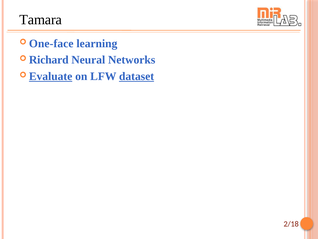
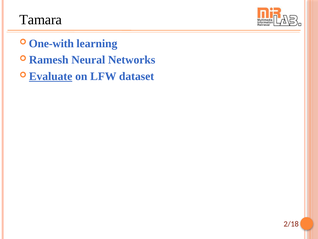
One-face: One-face -> One-with
Richard: Richard -> Ramesh
dataset underline: present -> none
